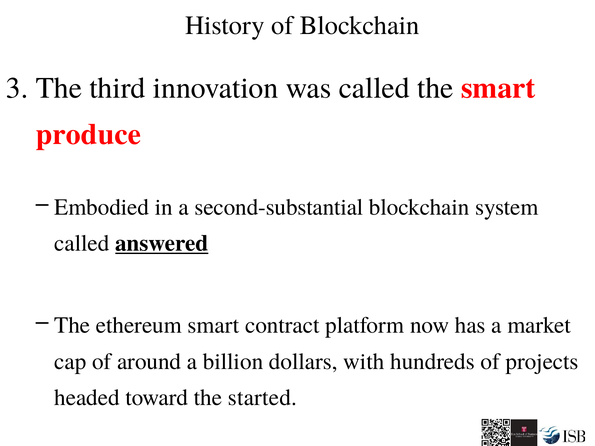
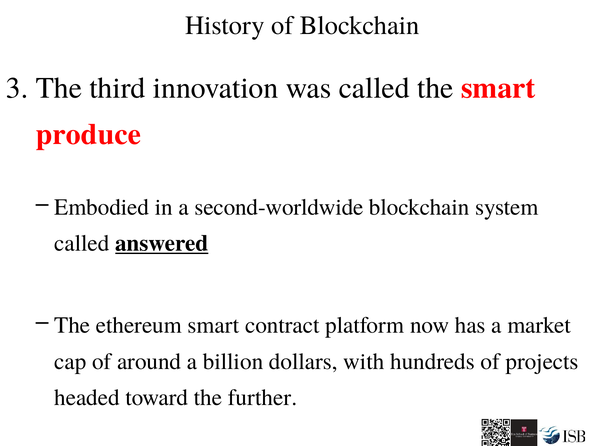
second-substantial: second-substantial -> second-worldwide
started: started -> further
